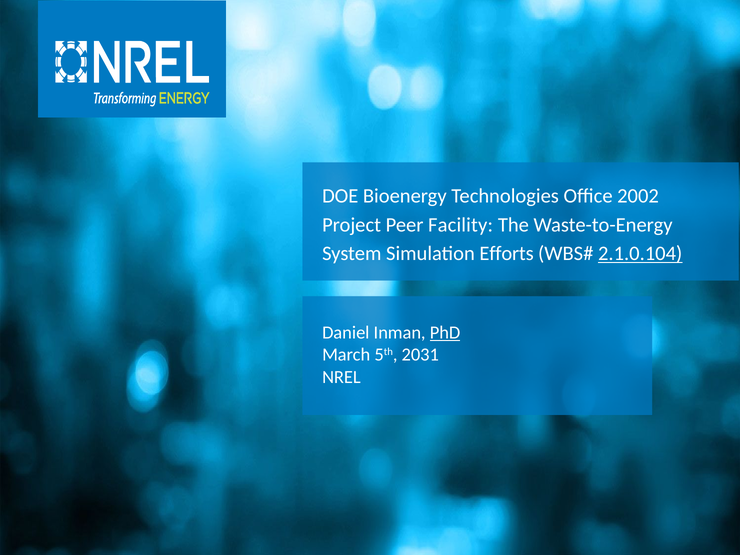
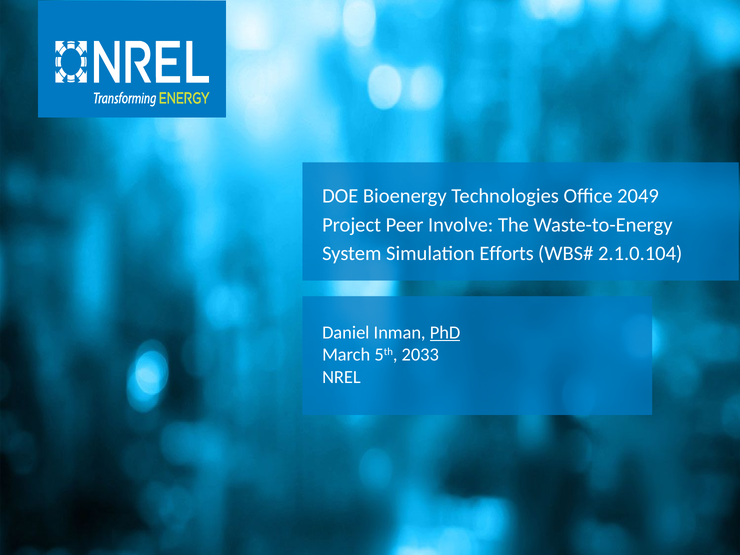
2002: 2002 -> 2049
Facility: Facility -> Involve
2.1.0.104 underline: present -> none
2031: 2031 -> 2033
